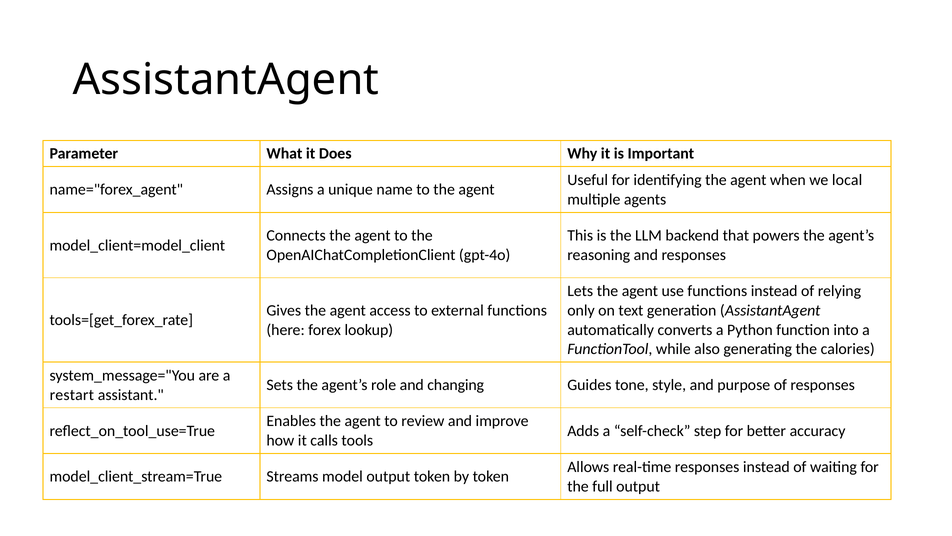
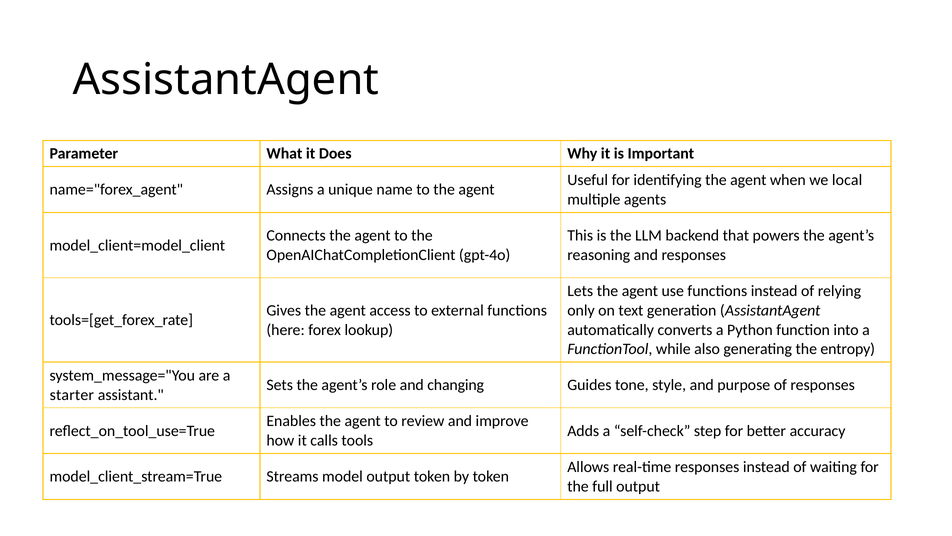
calories: calories -> entropy
restart: restart -> starter
